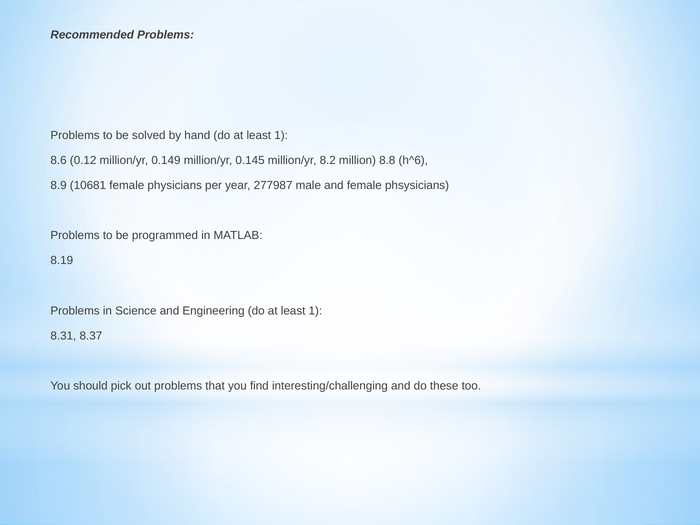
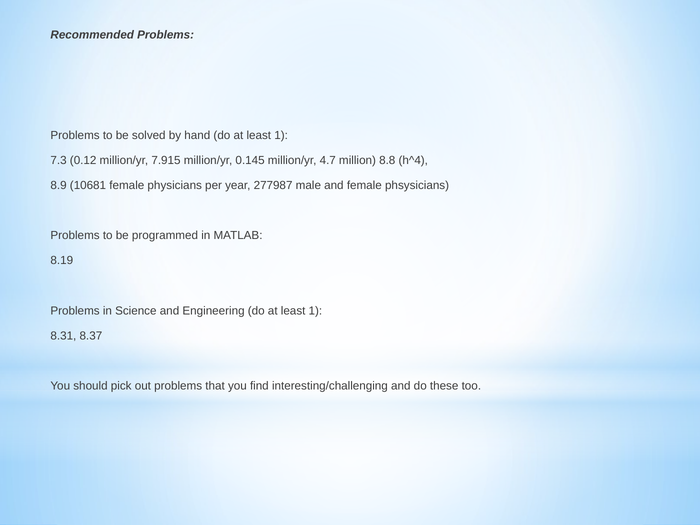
8.6: 8.6 -> 7.3
0.149: 0.149 -> 7.915
8.2: 8.2 -> 4.7
h^6: h^6 -> h^4
